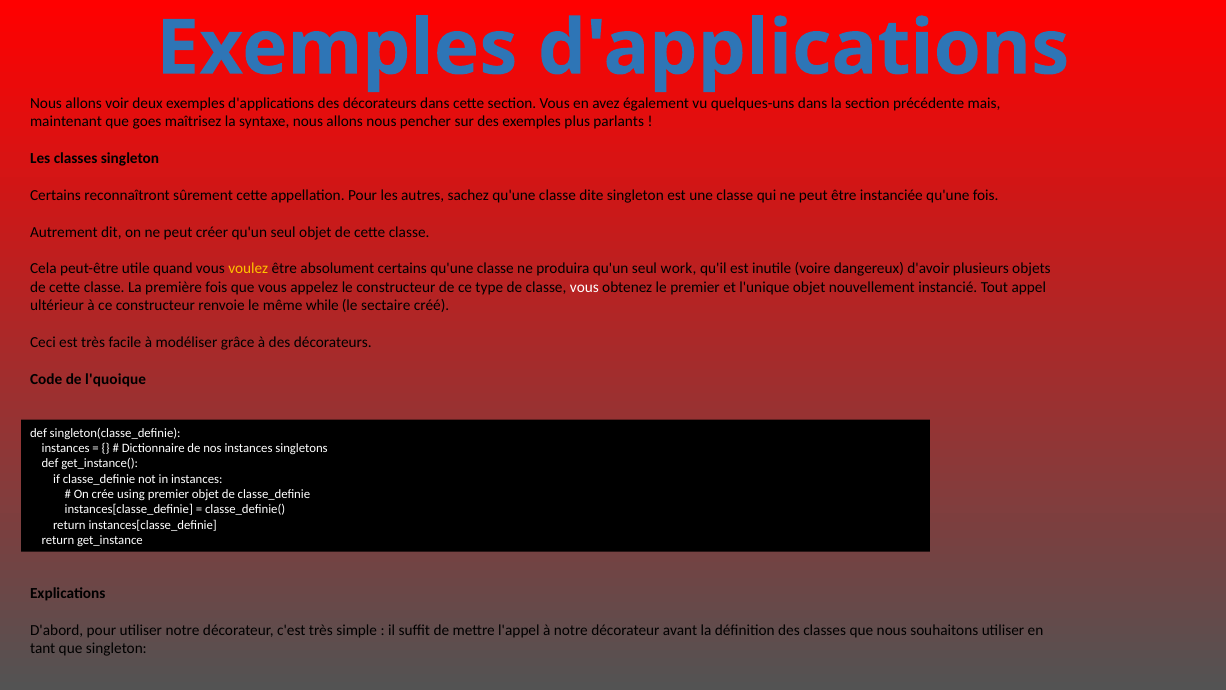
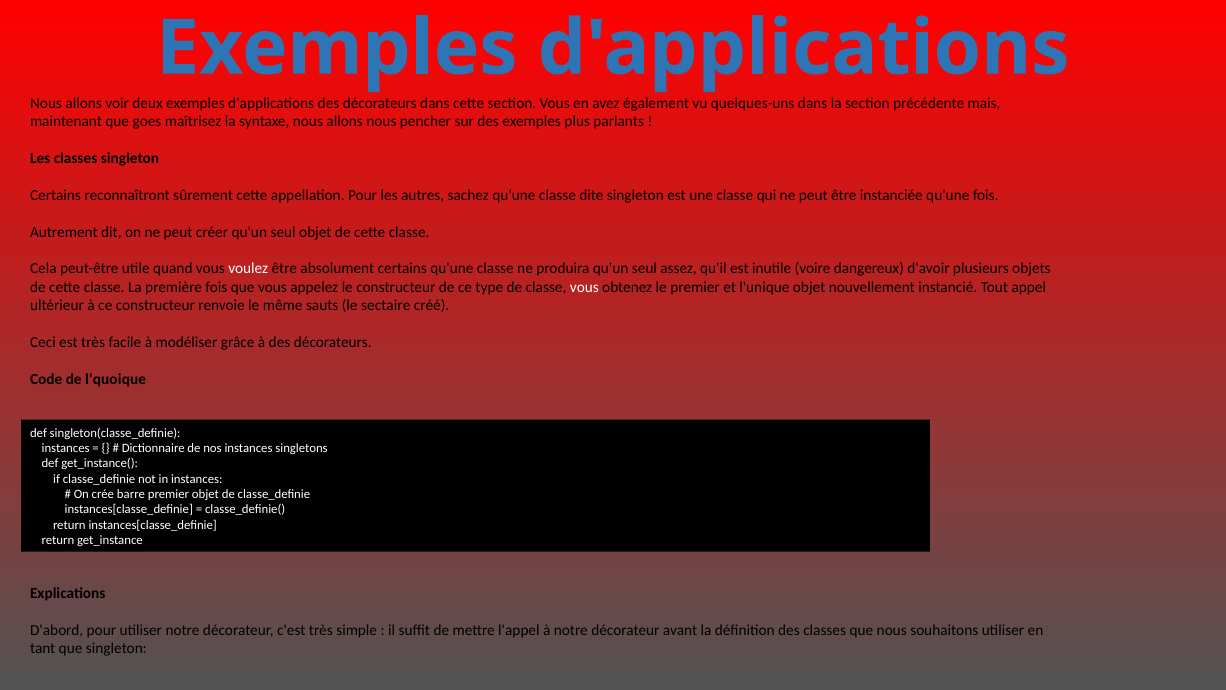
voulez colour: yellow -> white
work: work -> assez
while: while -> sauts
using: using -> barre
